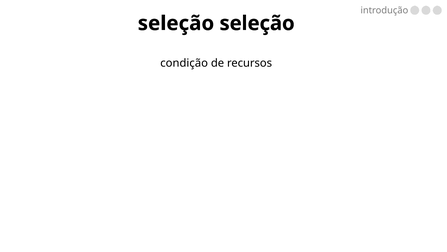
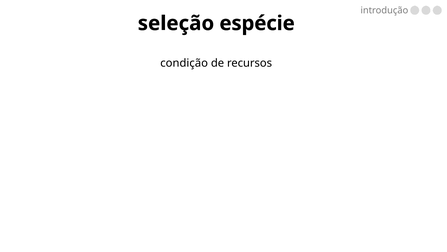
seleção seleção: seleção -> espécie
